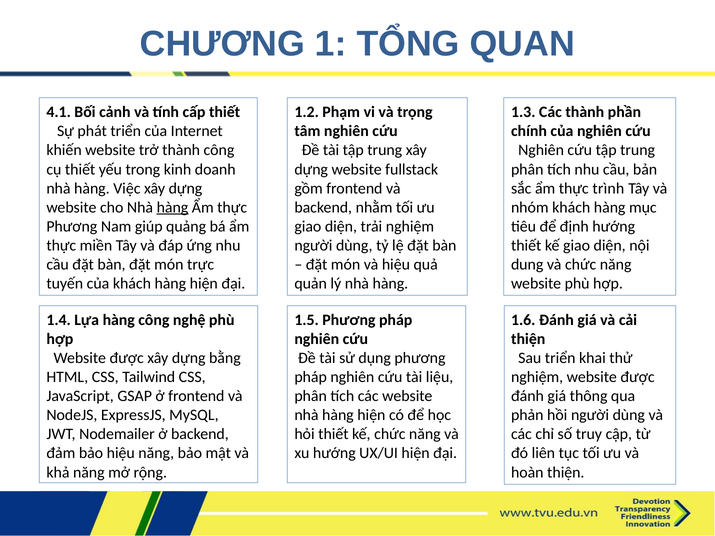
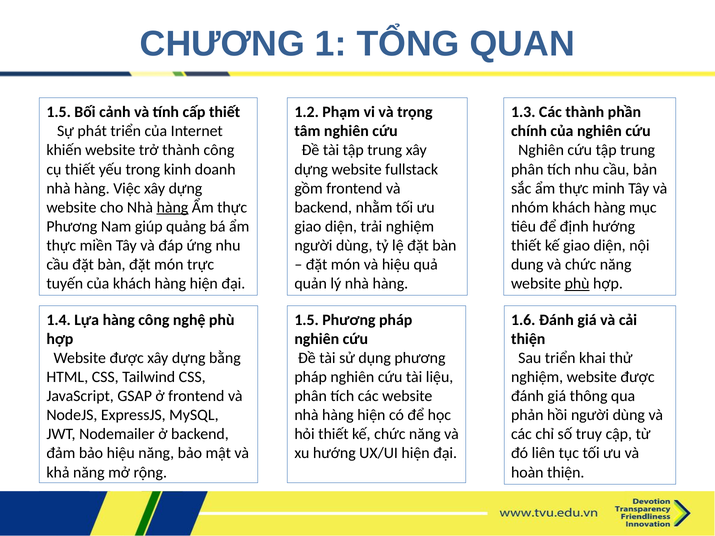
4.1 at (59, 112): 4.1 -> 1.5
trình: trình -> minh
phù at (577, 284) underline: none -> present
